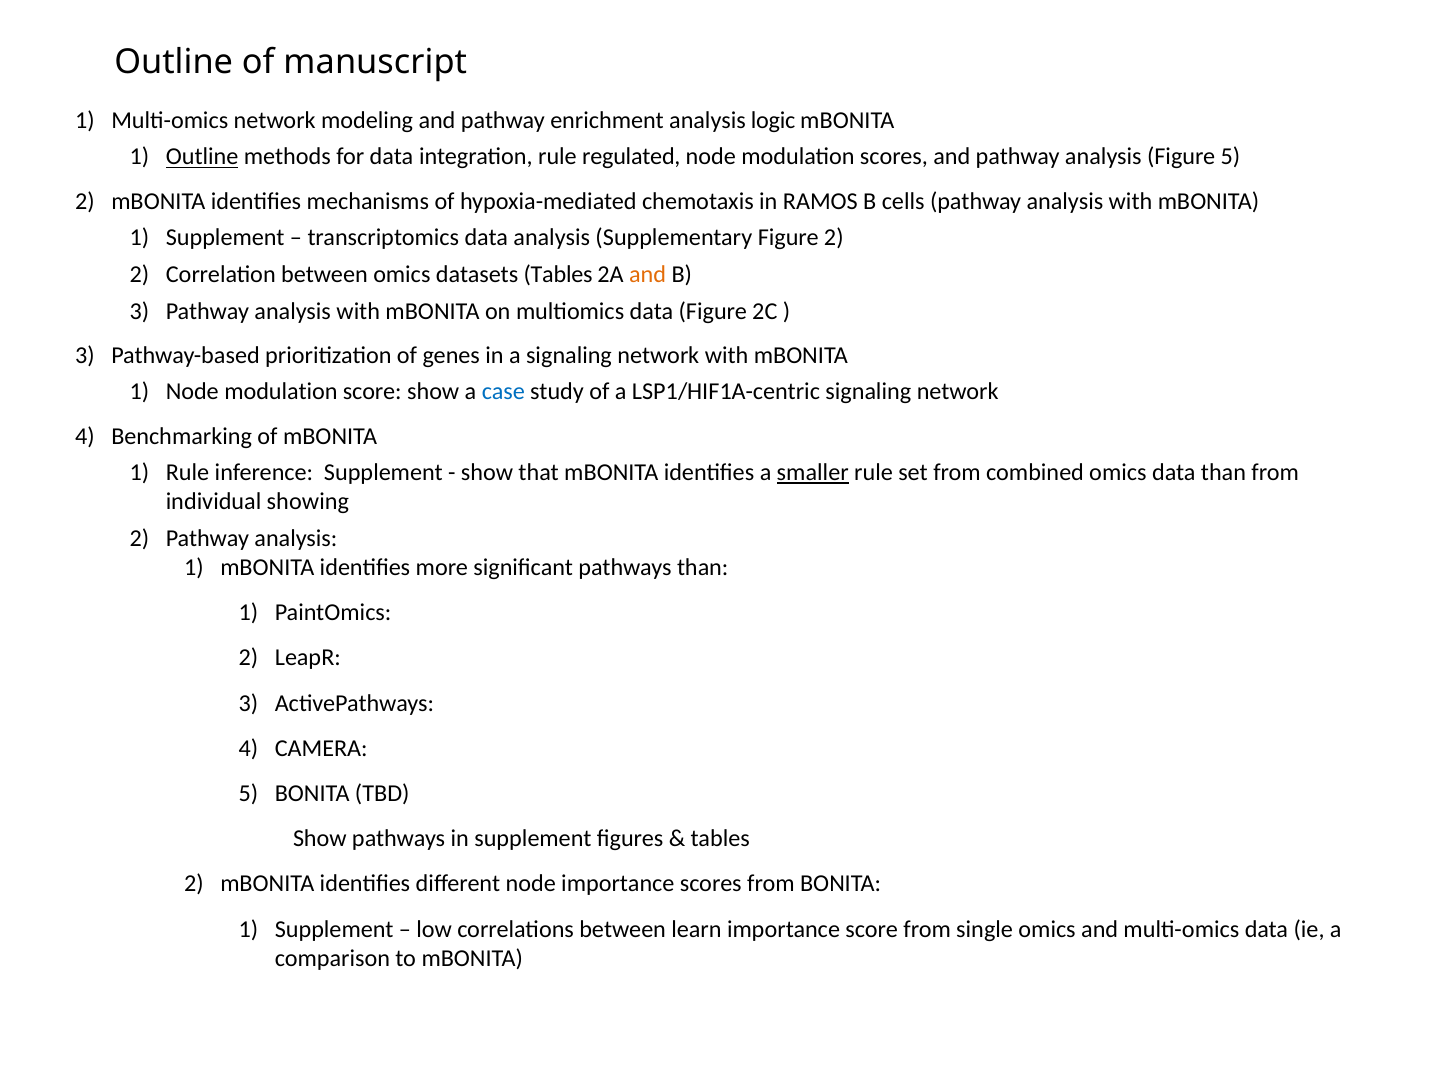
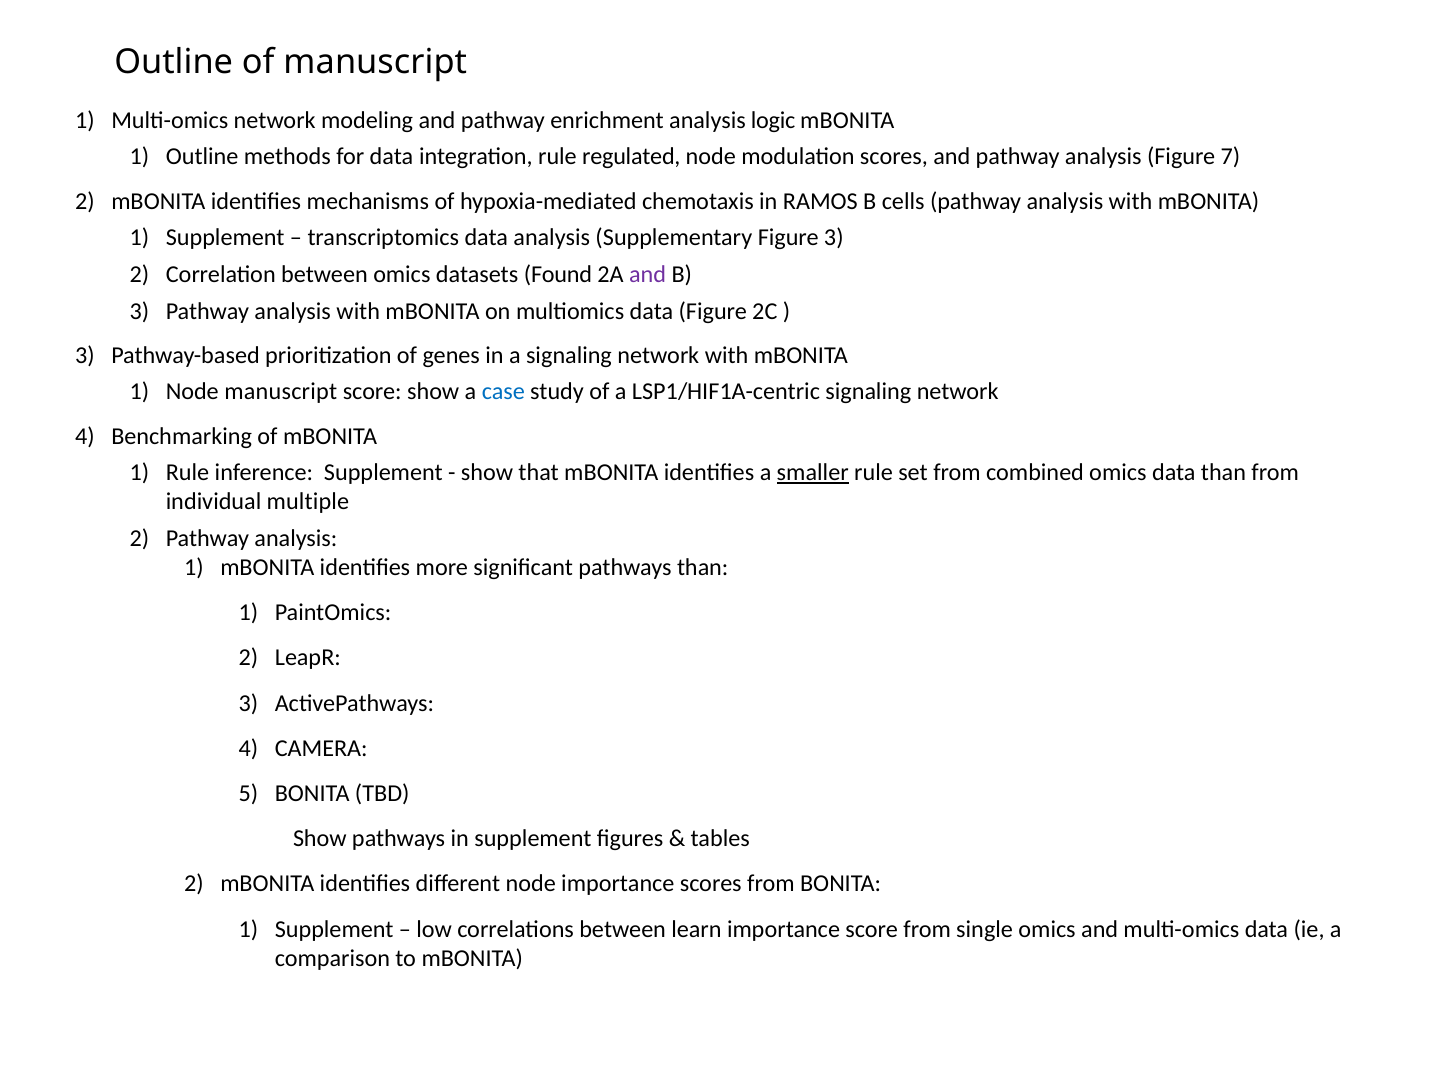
Outline at (202, 157) underline: present -> none
Figure 5: 5 -> 7
Figure 2: 2 -> 3
datasets Tables: Tables -> Found
and at (648, 274) colour: orange -> purple
1 Node modulation: modulation -> manuscript
showing: showing -> multiple
